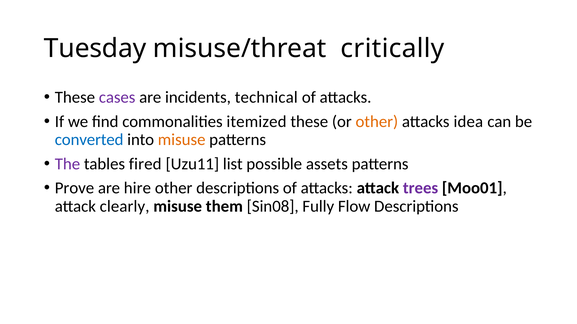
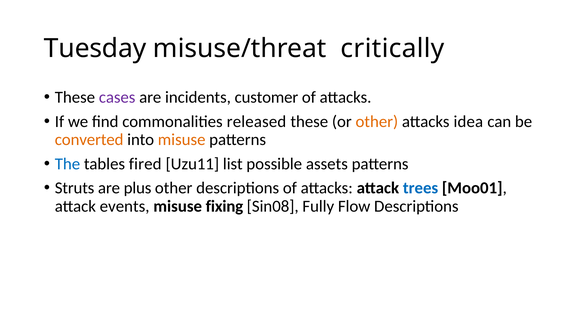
technical: technical -> customer
itemized: itemized -> released
converted colour: blue -> orange
The colour: purple -> blue
Prove: Prove -> Struts
hire: hire -> plus
trees colour: purple -> blue
clearly: clearly -> events
them: them -> fixing
